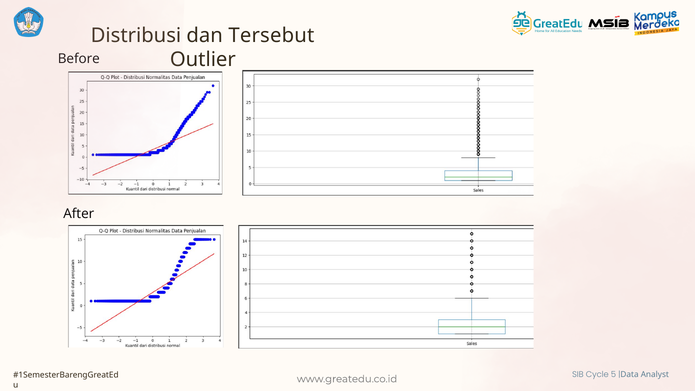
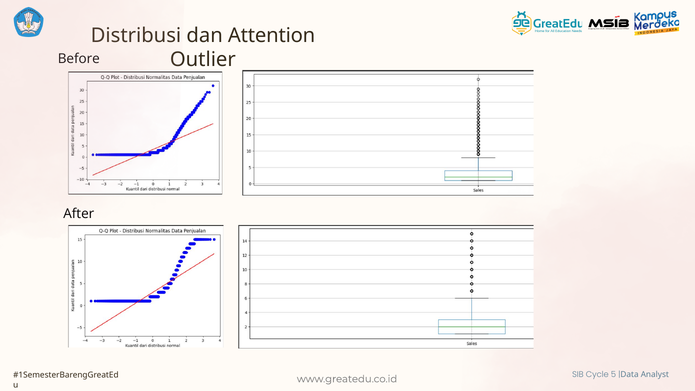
Tersebut: Tersebut -> Attention
